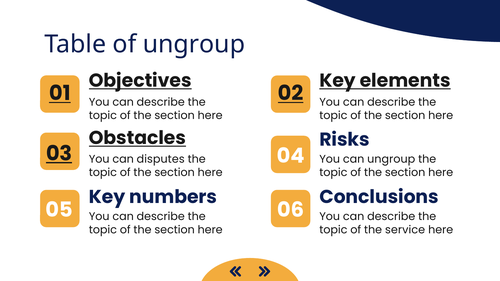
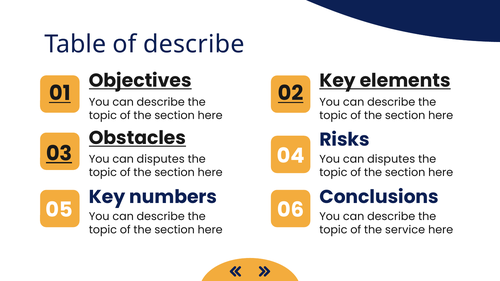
of ungroup: ungroup -> describe
04 You can ungroup: ungroup -> disputes
